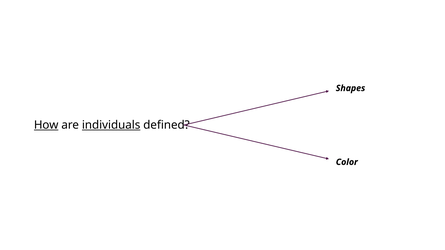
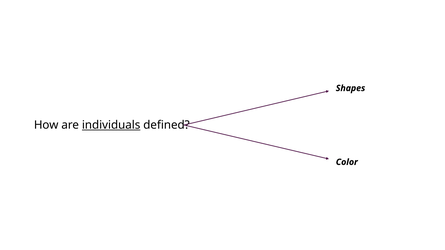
How underline: present -> none
